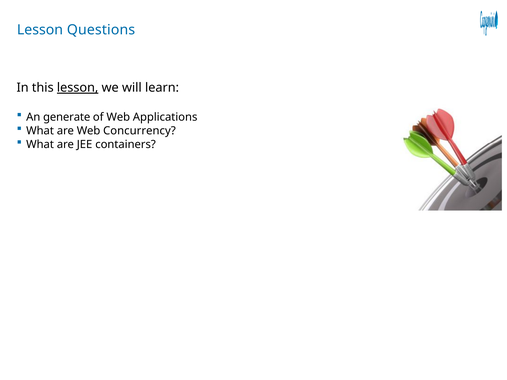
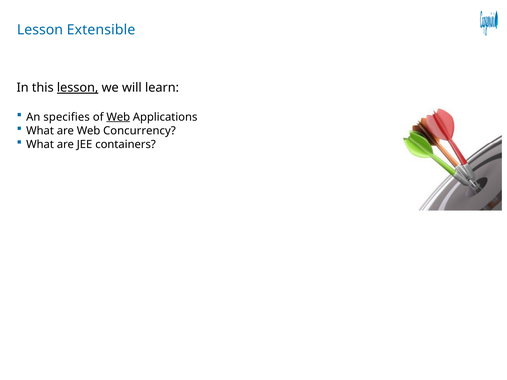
Questions: Questions -> Extensible
generate: generate -> specifies
Web at (118, 117) underline: none -> present
